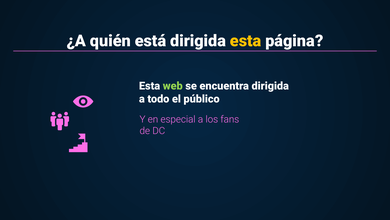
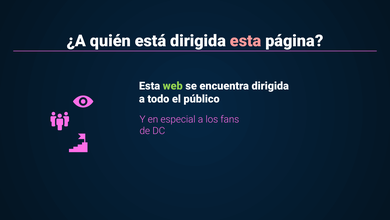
esta at (246, 41) colour: yellow -> pink
